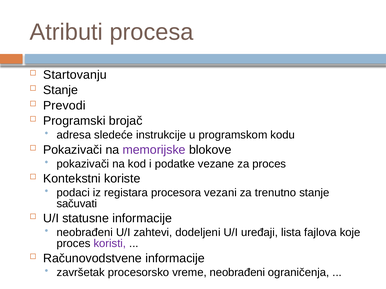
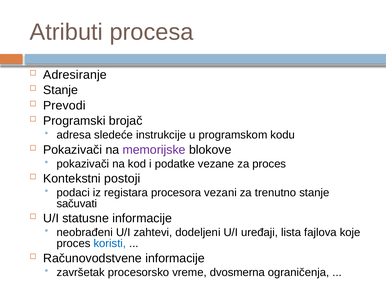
Startovanju: Startovanju -> Adresiranje
koriste: koriste -> postoji
koristi colour: purple -> blue
vreme neobrađeni: neobrađeni -> dvosmerna
